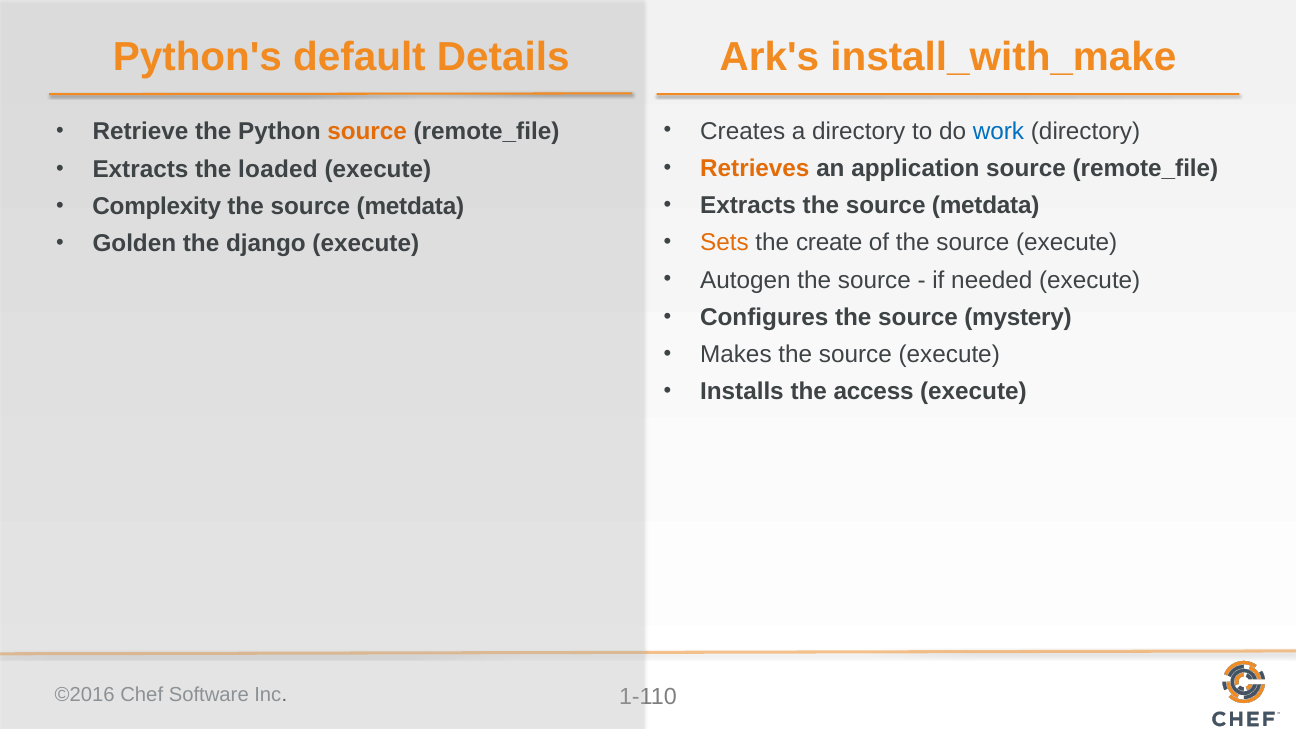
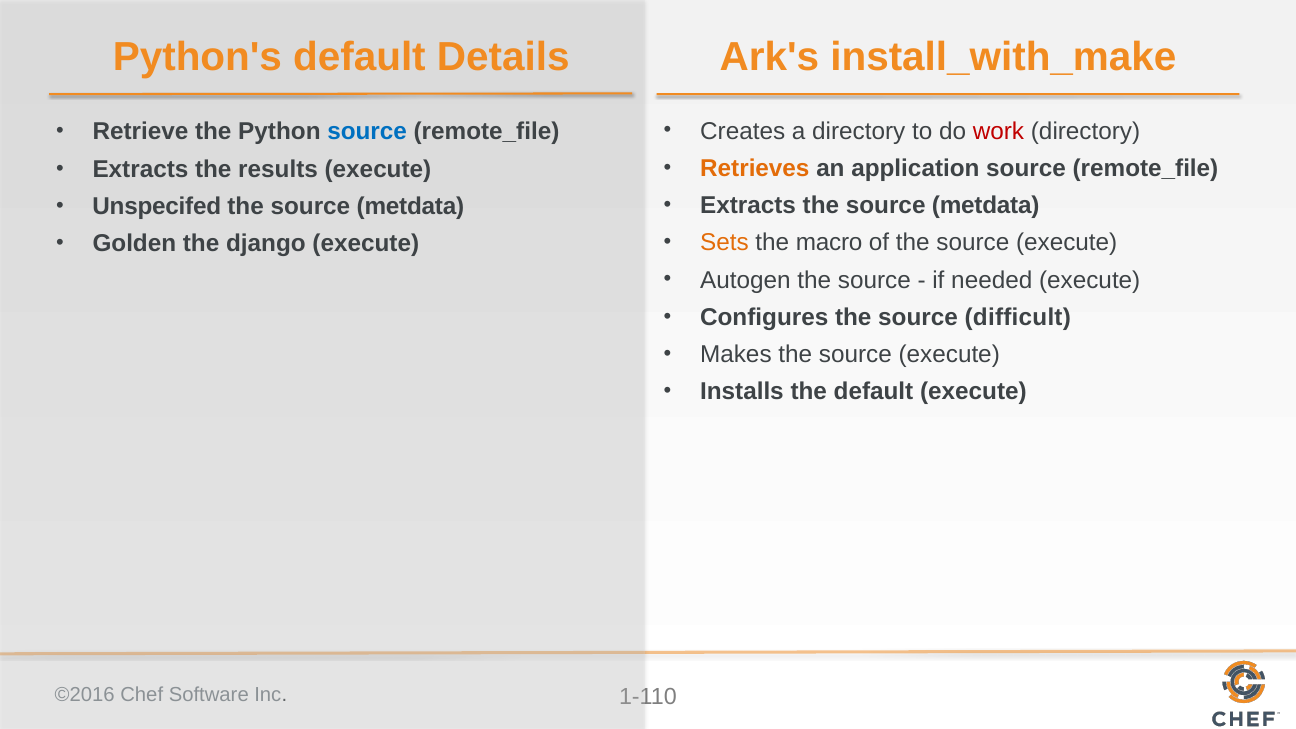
work colour: blue -> red
source at (367, 132) colour: orange -> blue
loaded: loaded -> results
Complexity: Complexity -> Unspecifed
create: create -> macro
mystery: mystery -> difficult
the access: access -> default
